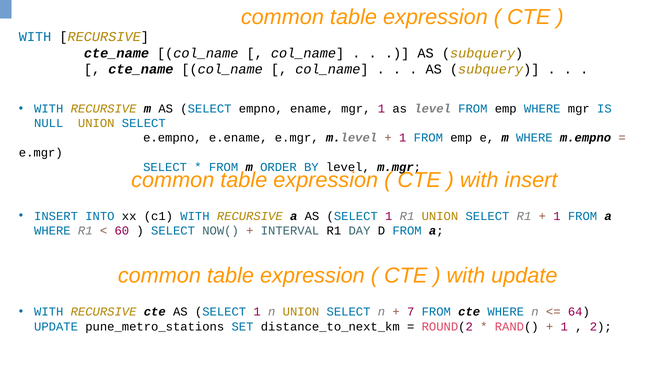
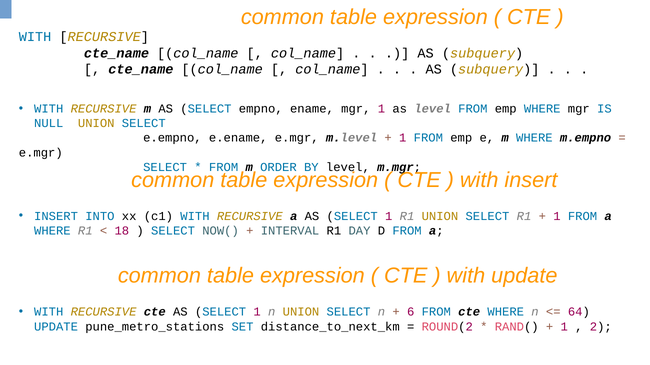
60: 60 -> 18
7: 7 -> 6
